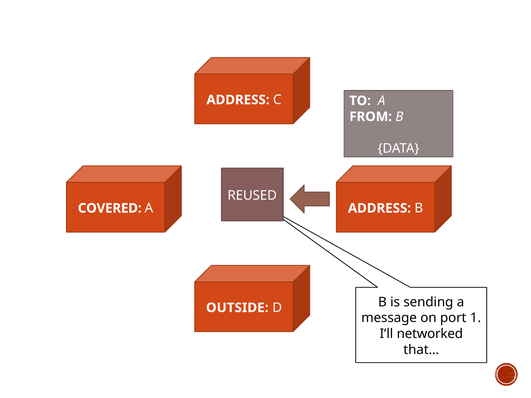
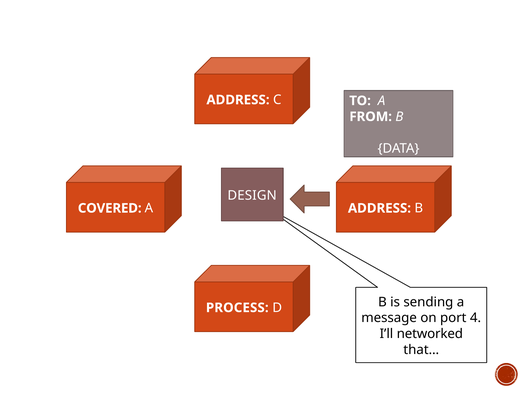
REUSED: REUSED -> DESIGN
OUTSIDE: OUTSIDE -> PROCESS
1: 1 -> 4
